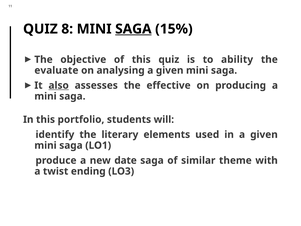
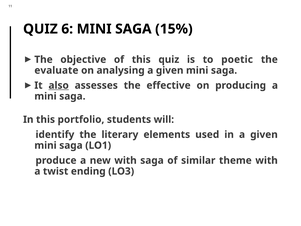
8: 8 -> 6
SAGA at (133, 29) underline: present -> none
ability: ability -> poetic
new date: date -> with
